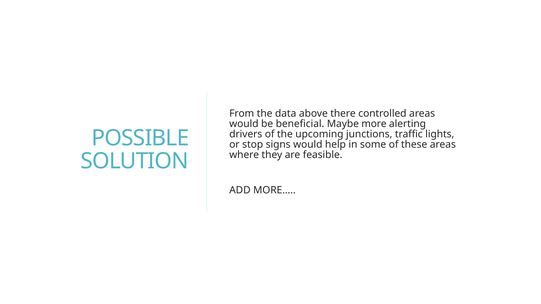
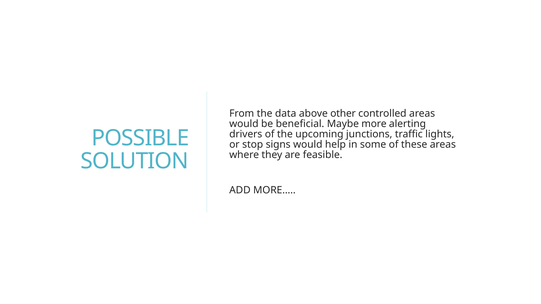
there: there -> other
